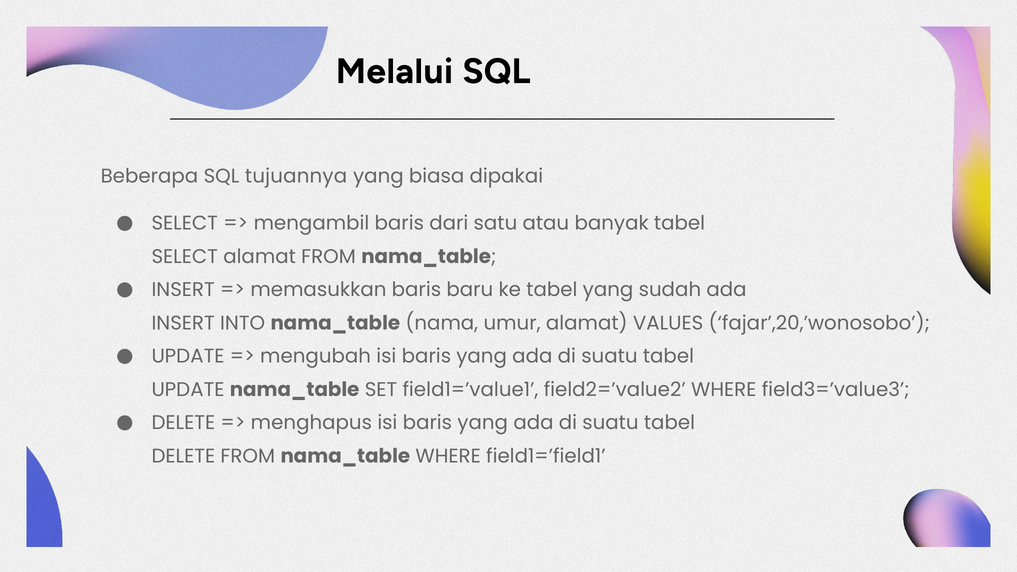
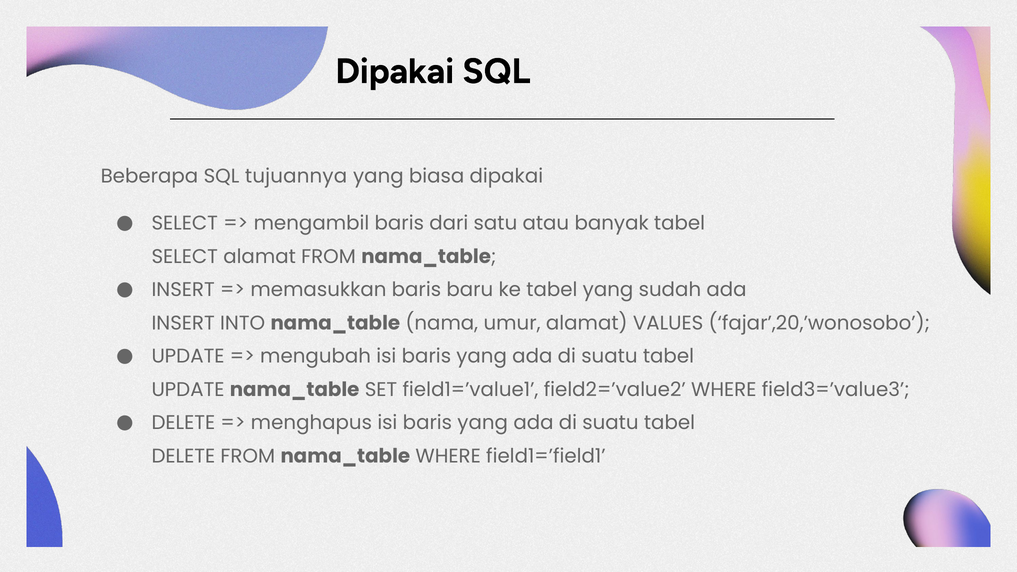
Melalui at (394, 71): Melalui -> Dipakai
